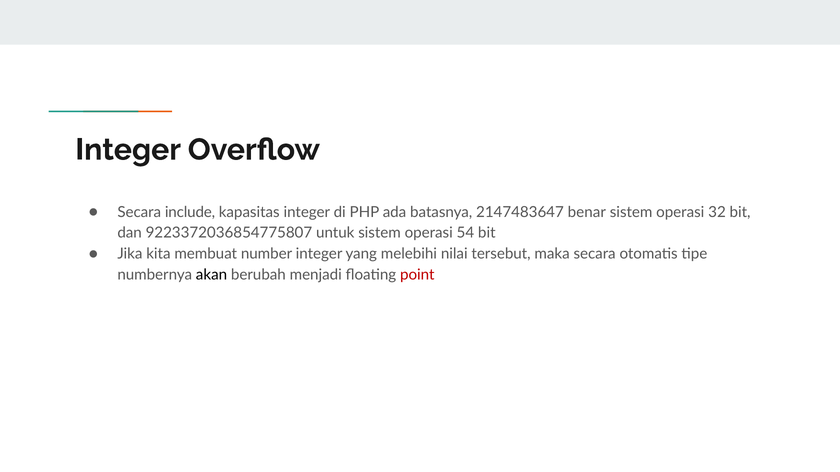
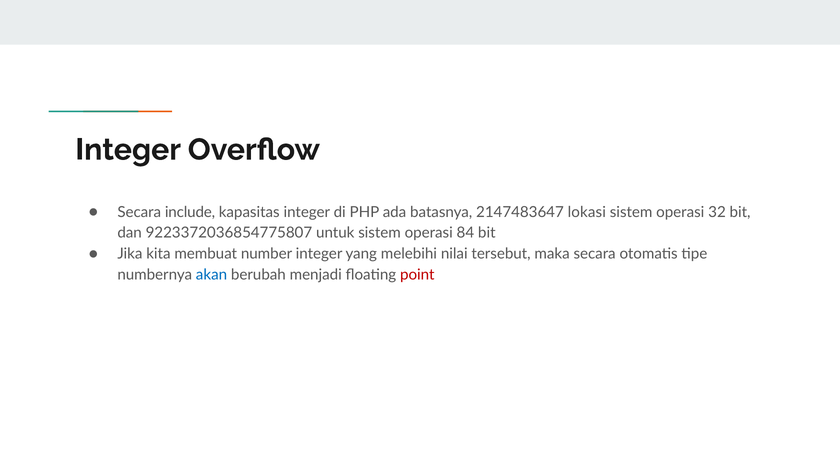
benar: benar -> lokasi
54: 54 -> 84
akan colour: black -> blue
